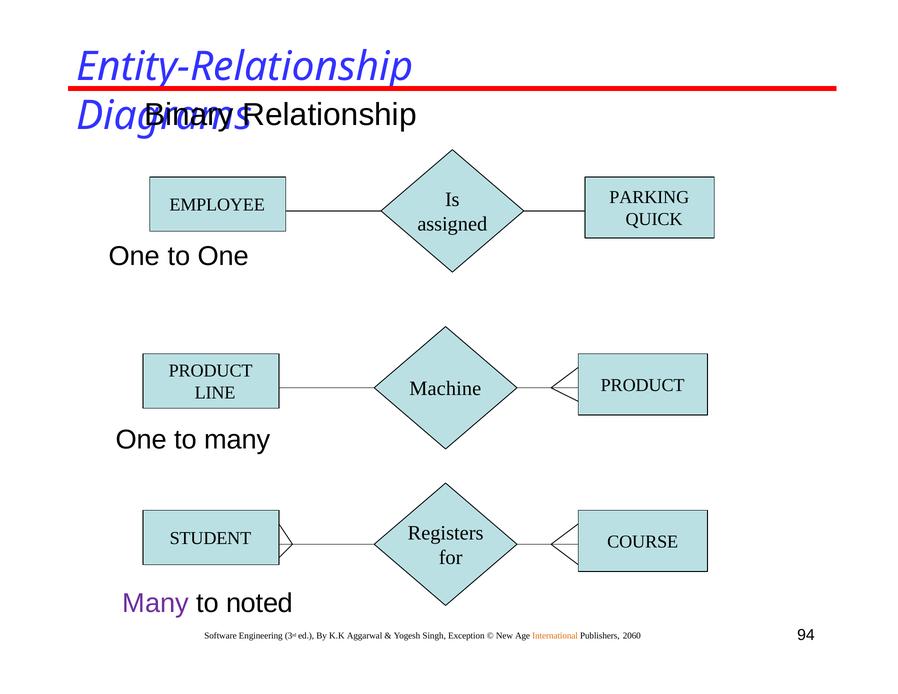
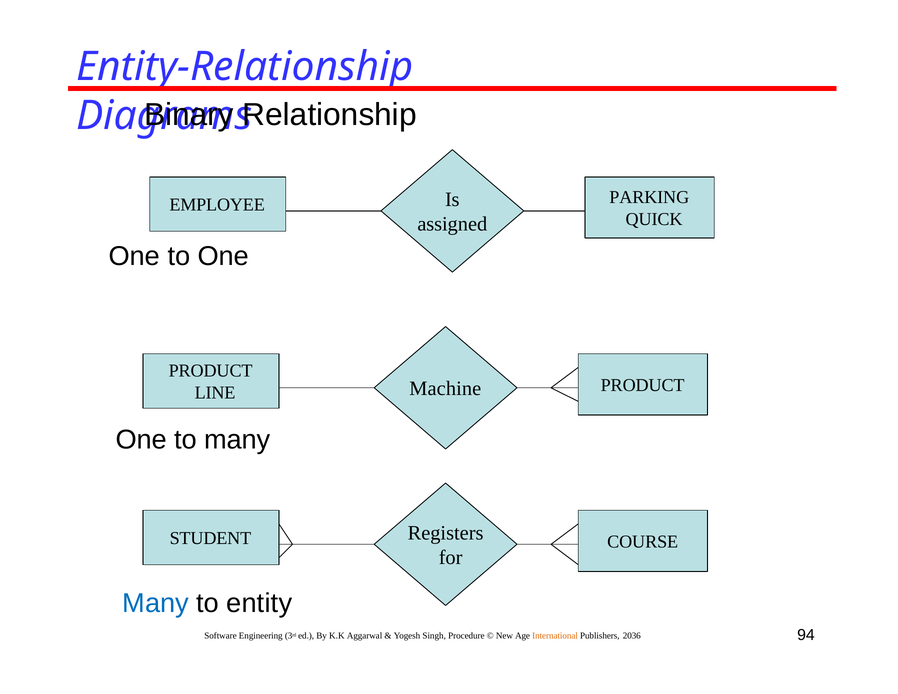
Many at (156, 603) colour: purple -> blue
noted: noted -> entity
Exception: Exception -> Procedure
2060: 2060 -> 2036
